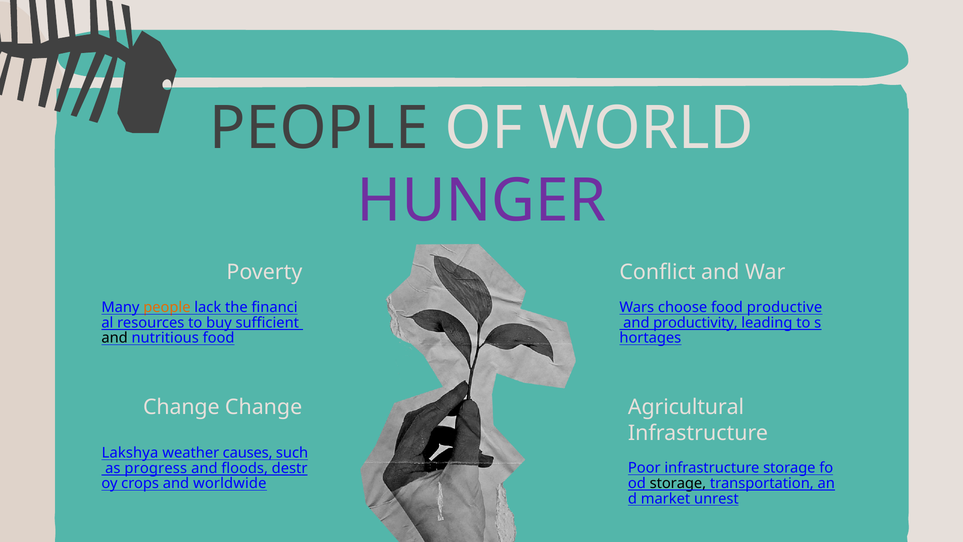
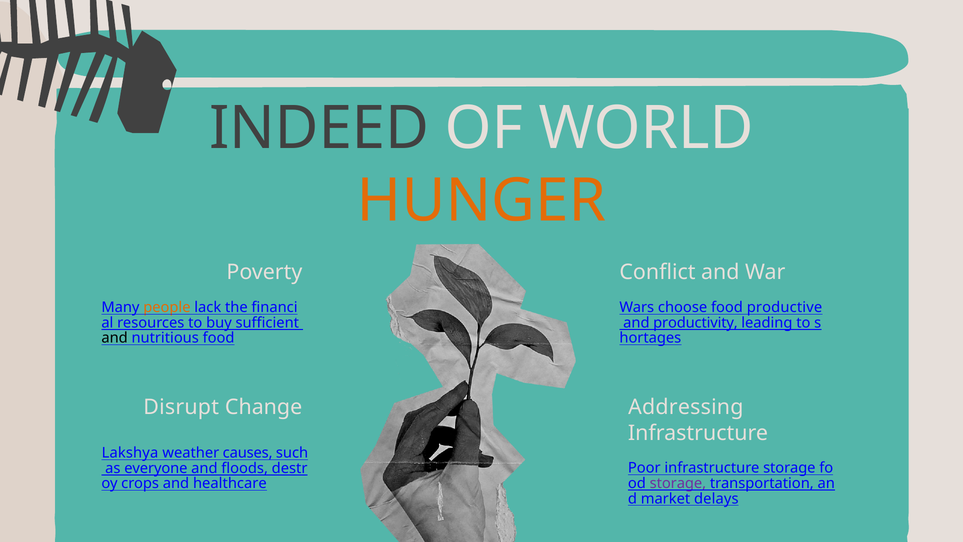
PEOPLE at (319, 128): PEOPLE -> INDEED
HUNGER colour: purple -> orange
Change at (181, 407): Change -> Disrupt
Agricultural: Agricultural -> Addressing
progress: progress -> everyone
storage at (678, 483) colour: black -> purple
worldwide: worldwide -> healthcare
unrest: unrest -> delays
